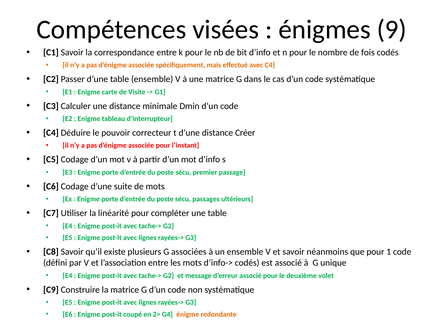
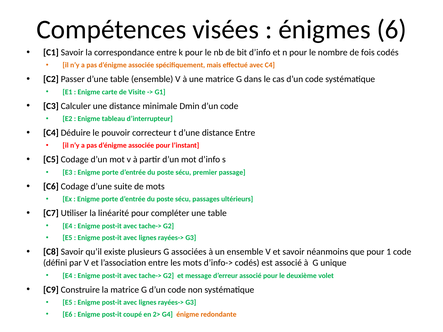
9: 9 -> 6
distance Créer: Créer -> Entre
